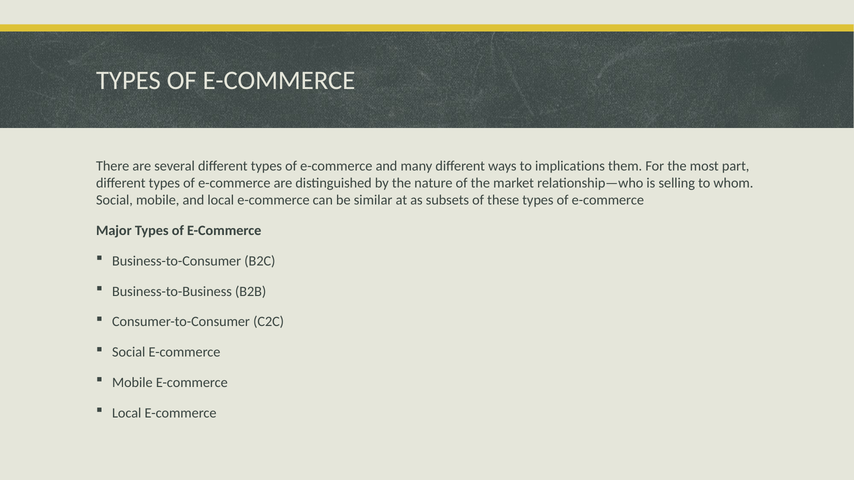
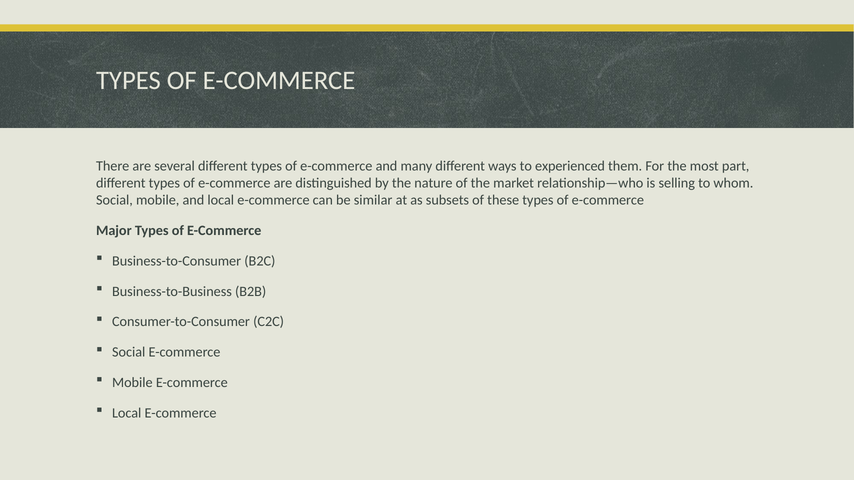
implications: implications -> experienced
